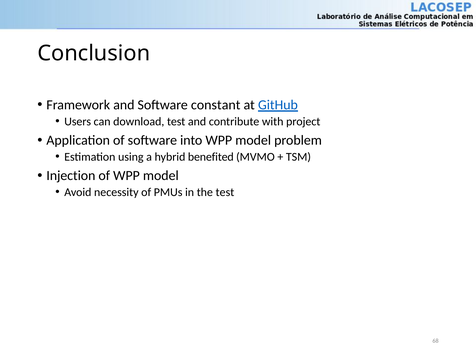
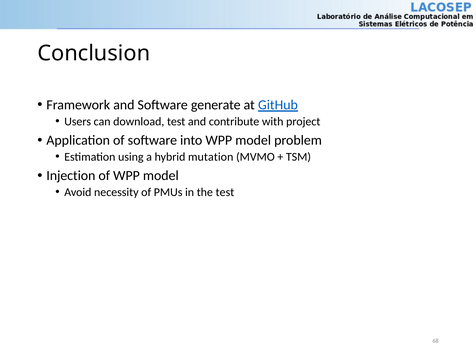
constant: constant -> generate
benefited: benefited -> mutation
